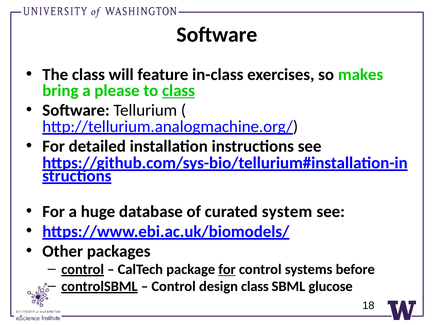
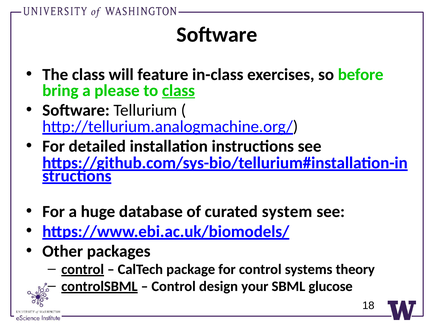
makes: makes -> before
for at (227, 270) underline: present -> none
before: before -> theory
design class: class -> your
